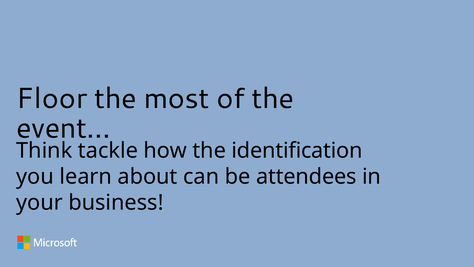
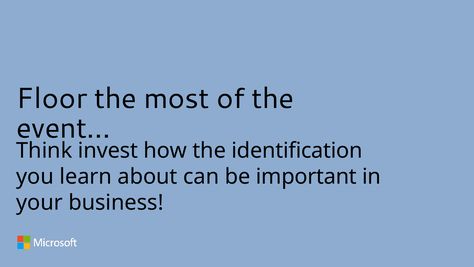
tackle: tackle -> invest
attendees: attendees -> important
